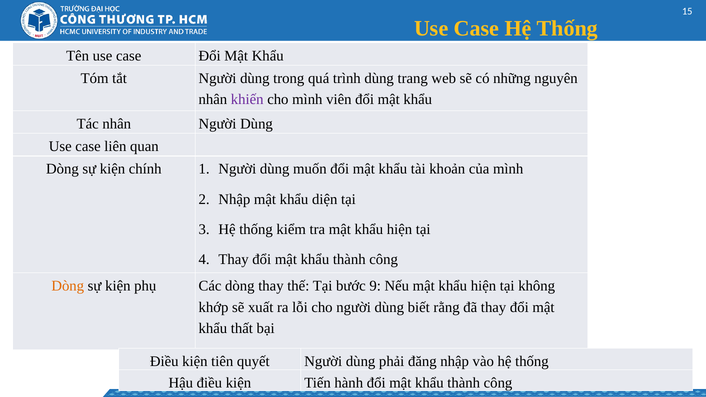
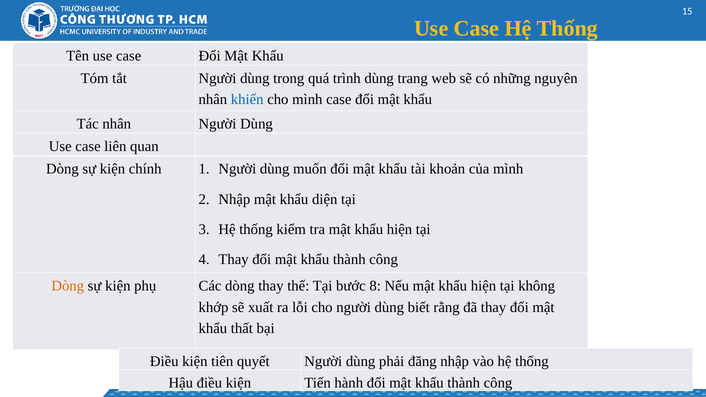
khiến colour: purple -> blue
mình viên: viên -> case
9: 9 -> 8
